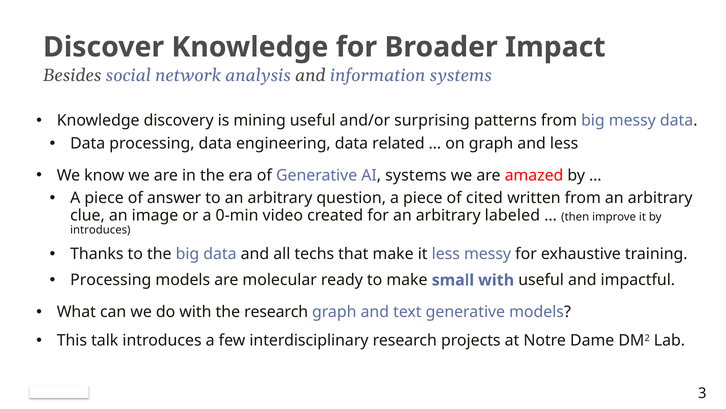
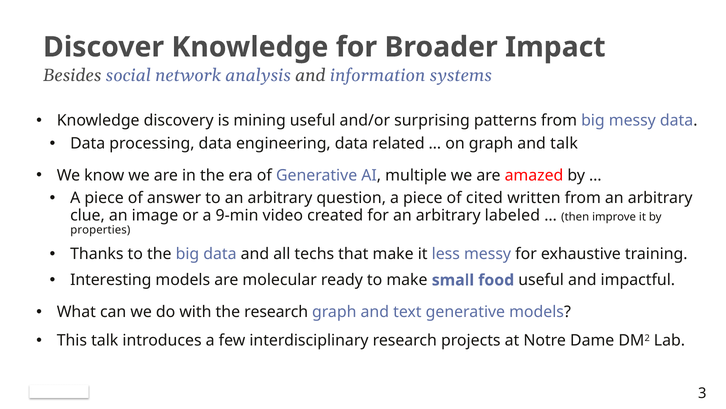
and less: less -> talk
AI systems: systems -> multiple
0-min: 0-min -> 9-min
introduces at (100, 230): introduces -> properties
Processing at (111, 280): Processing -> Interesting
small with: with -> food
